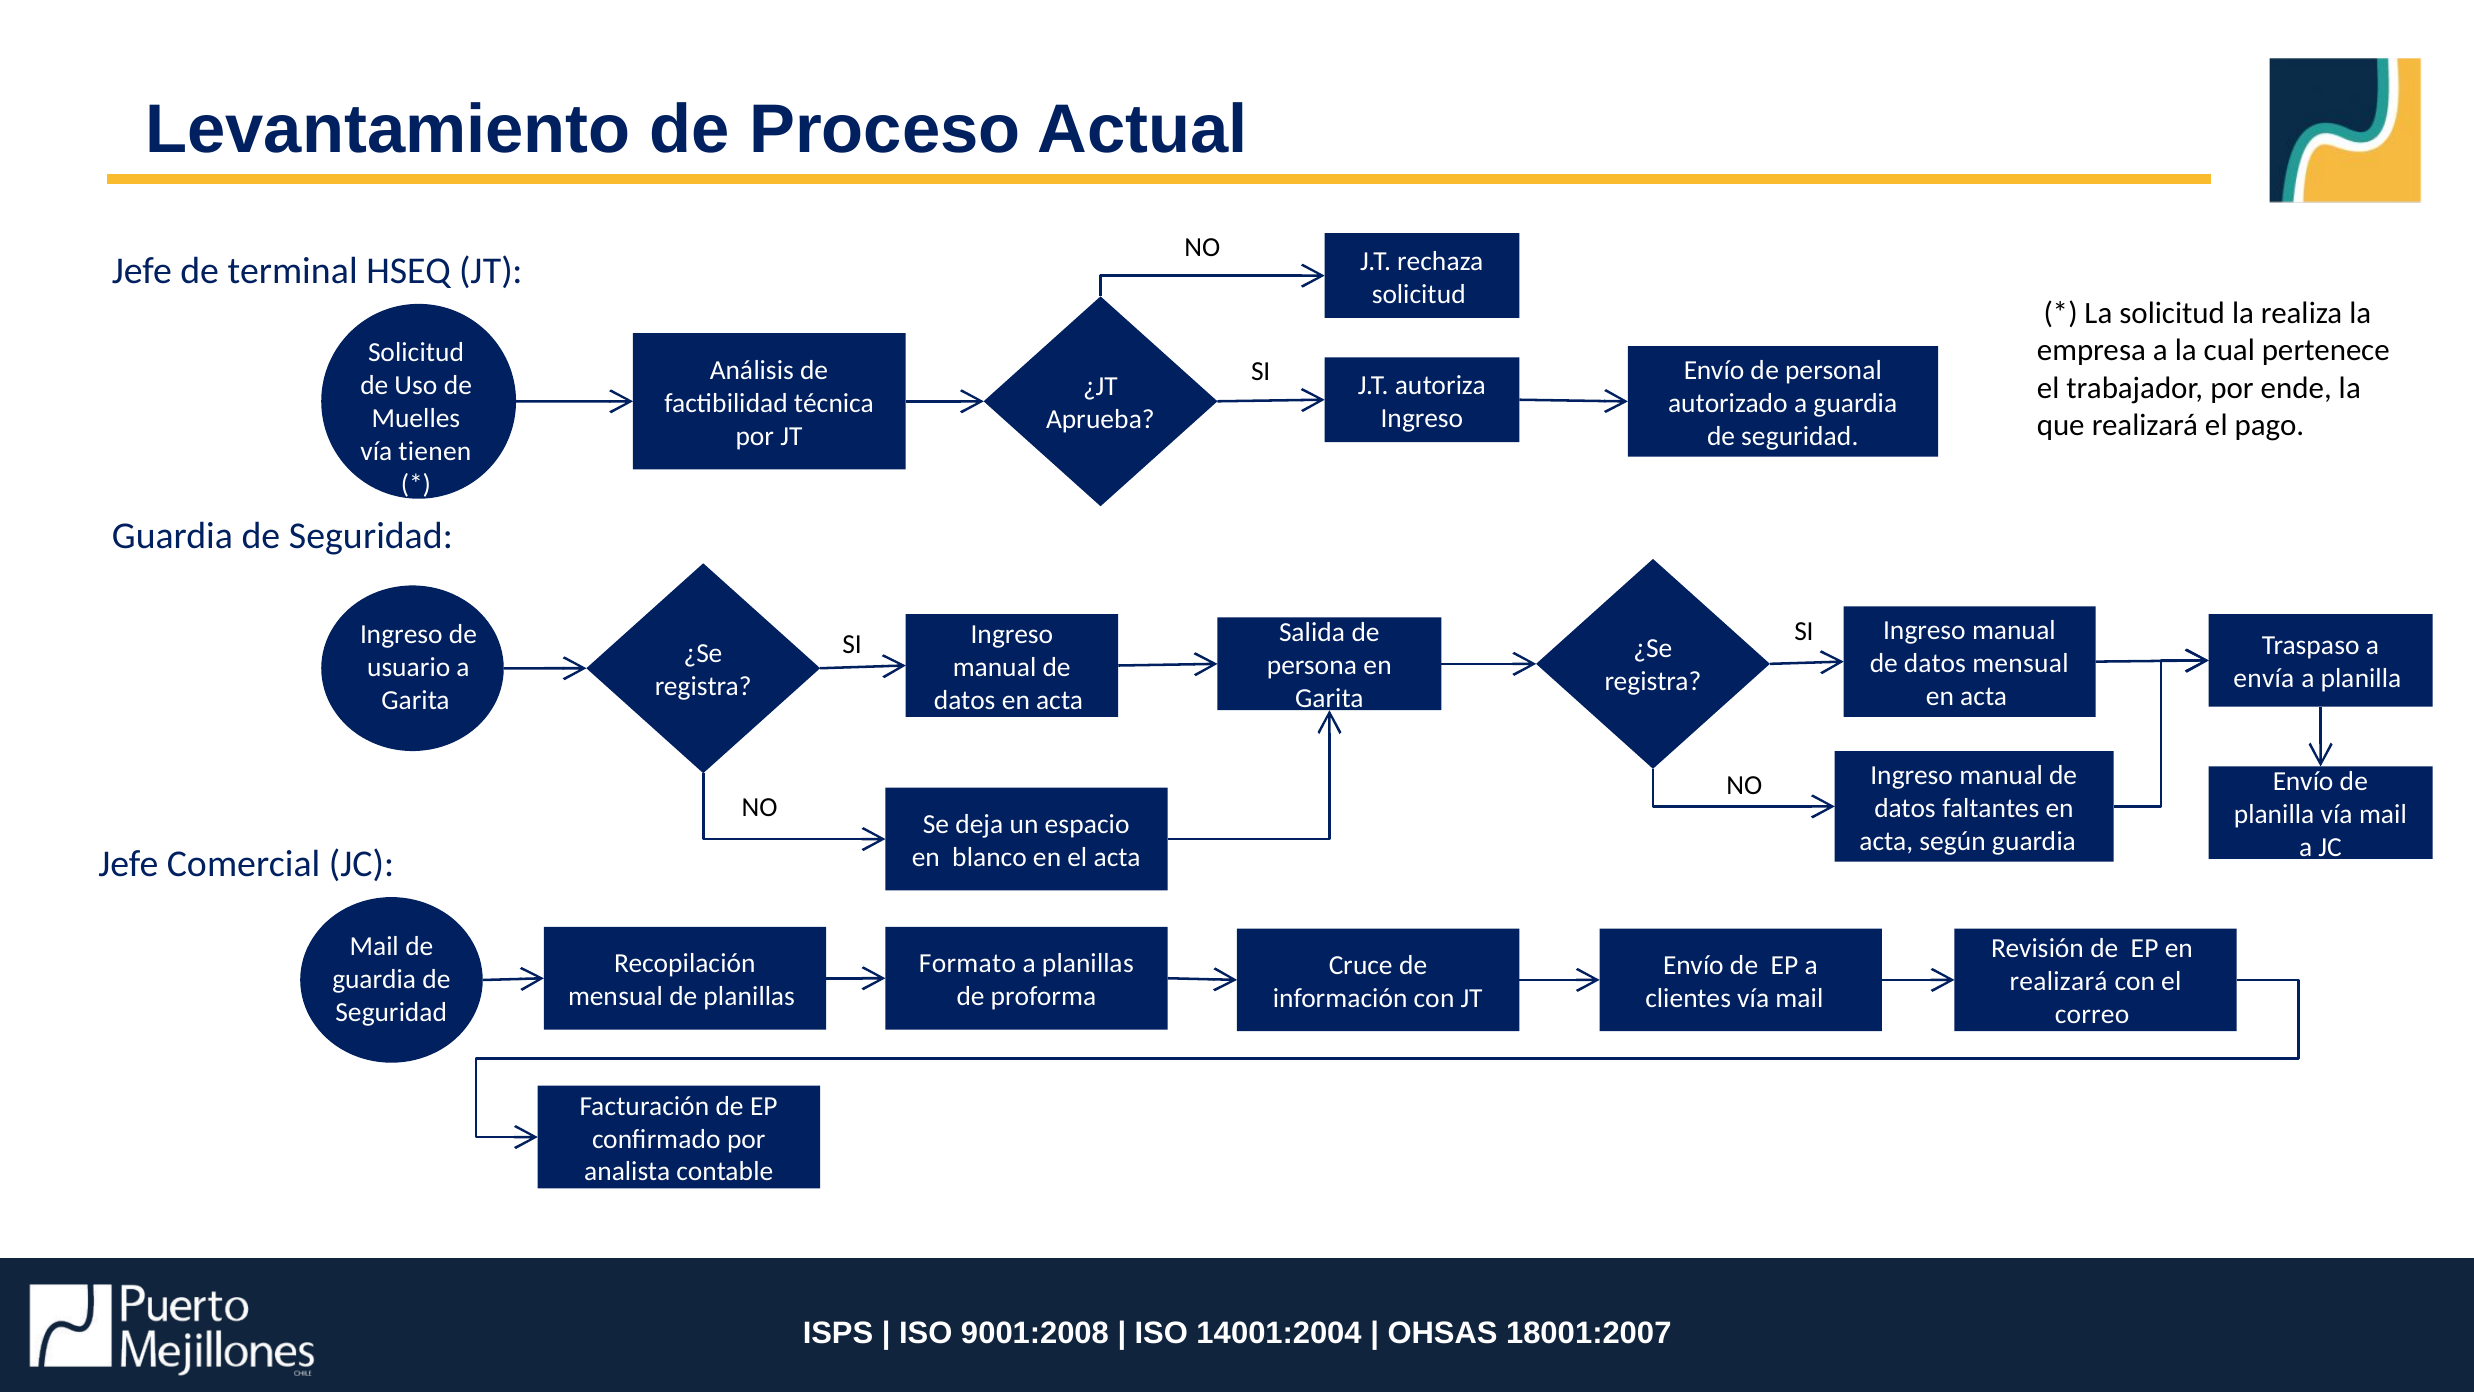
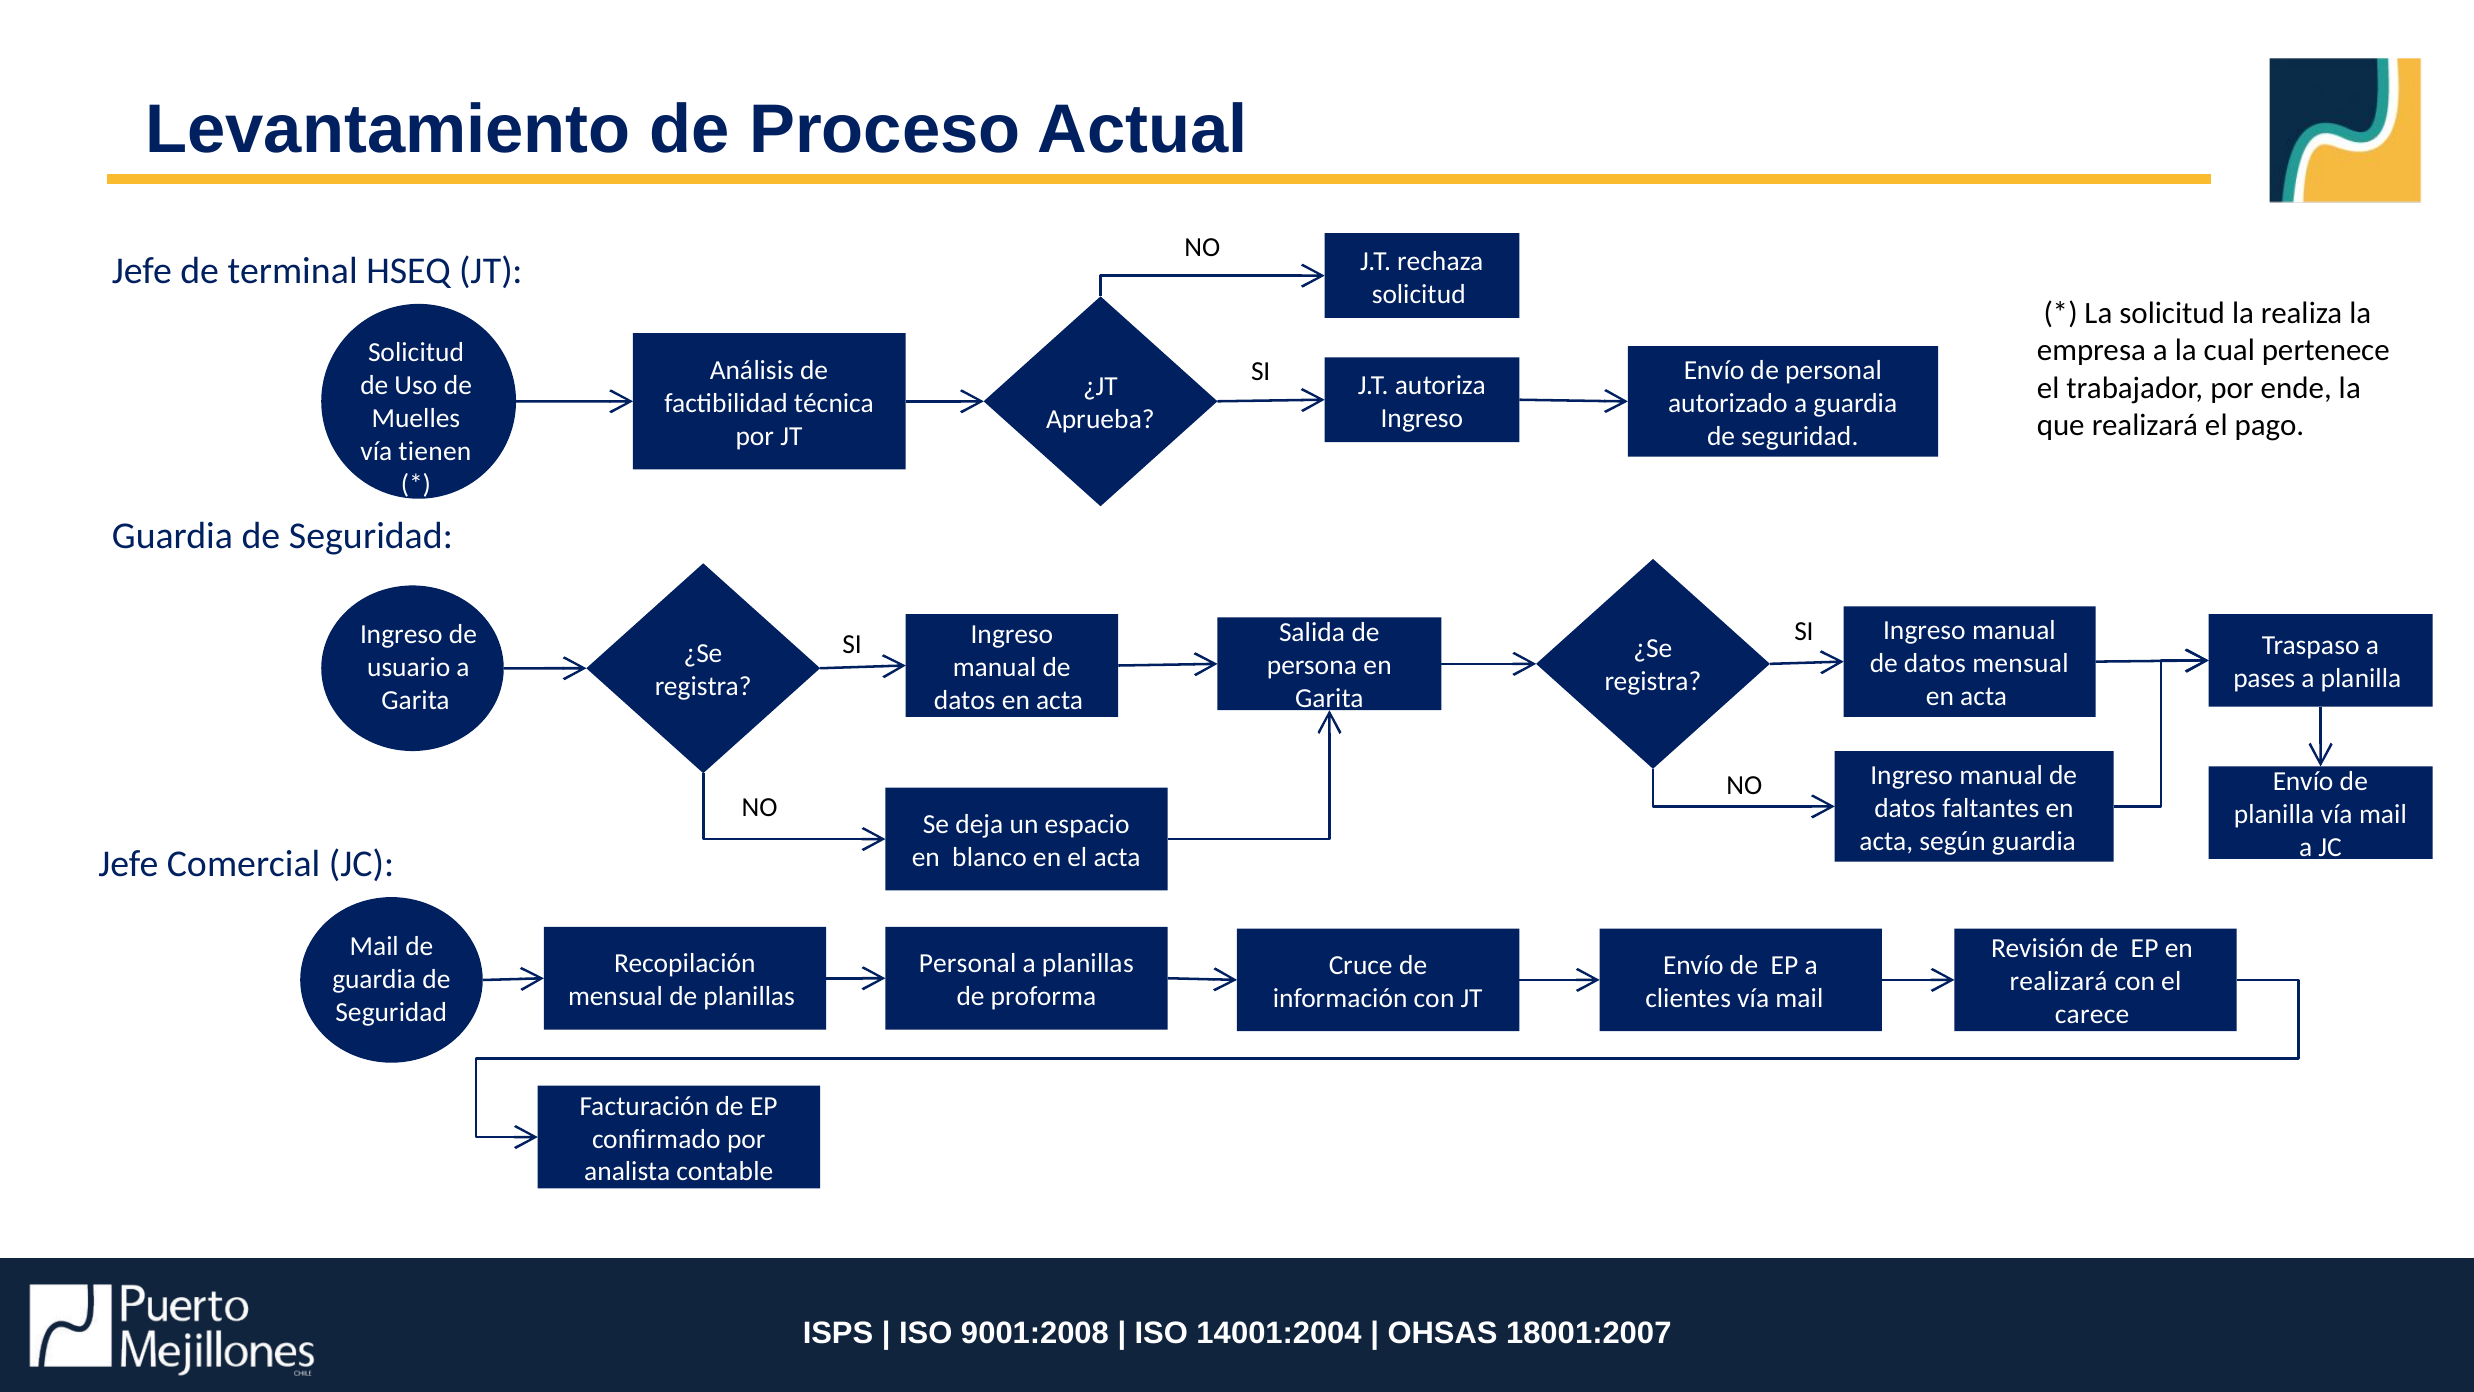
envía: envía -> pases
Formato at (967, 963): Formato -> Personal
correo: correo -> carece
